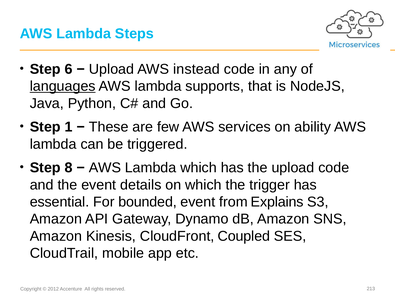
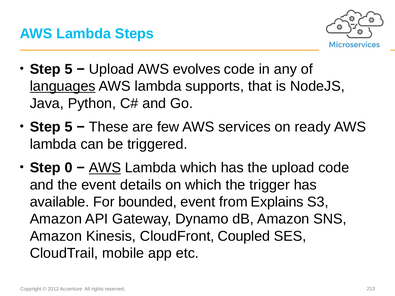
6 at (69, 69): 6 -> 5
instead: instead -> evolves
1 at (69, 127): 1 -> 5
ability: ability -> ready
8: 8 -> 0
AWS at (105, 168) underline: none -> present
essential: essential -> available
